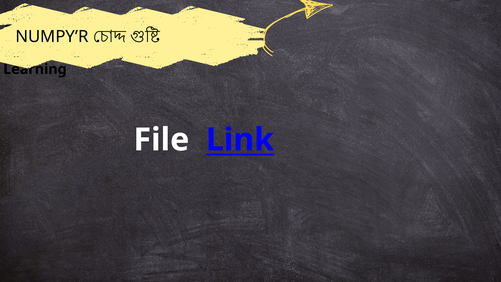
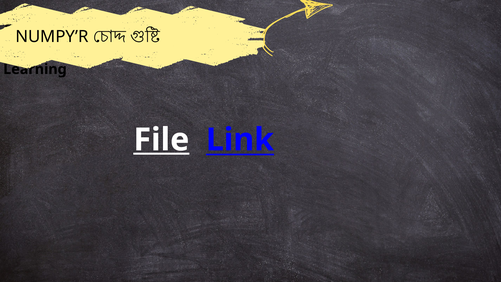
File underline: none -> present
